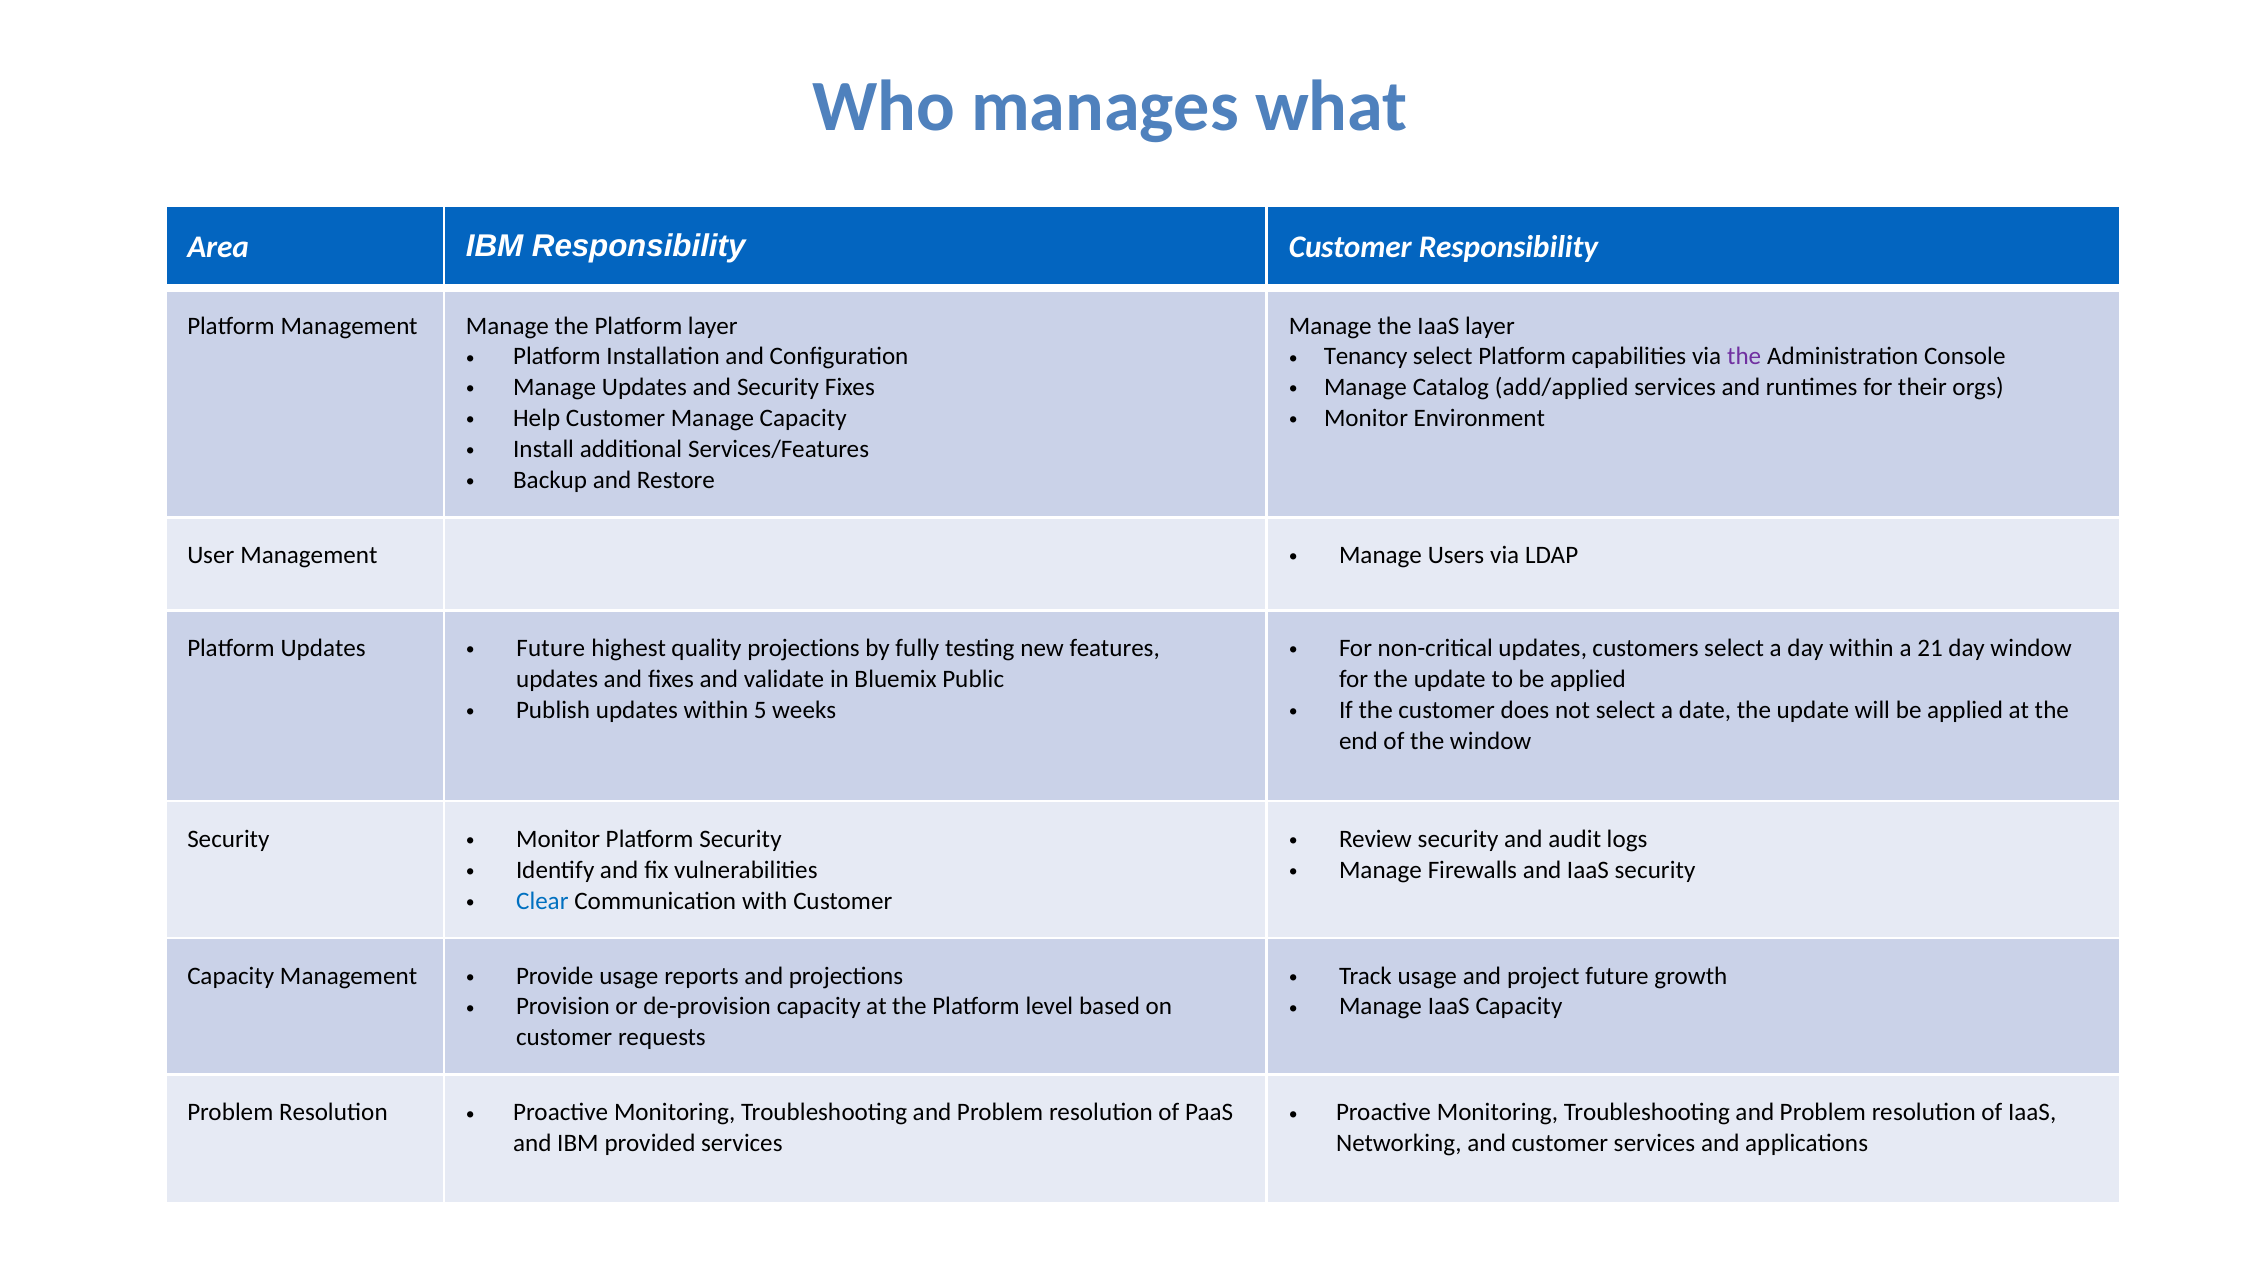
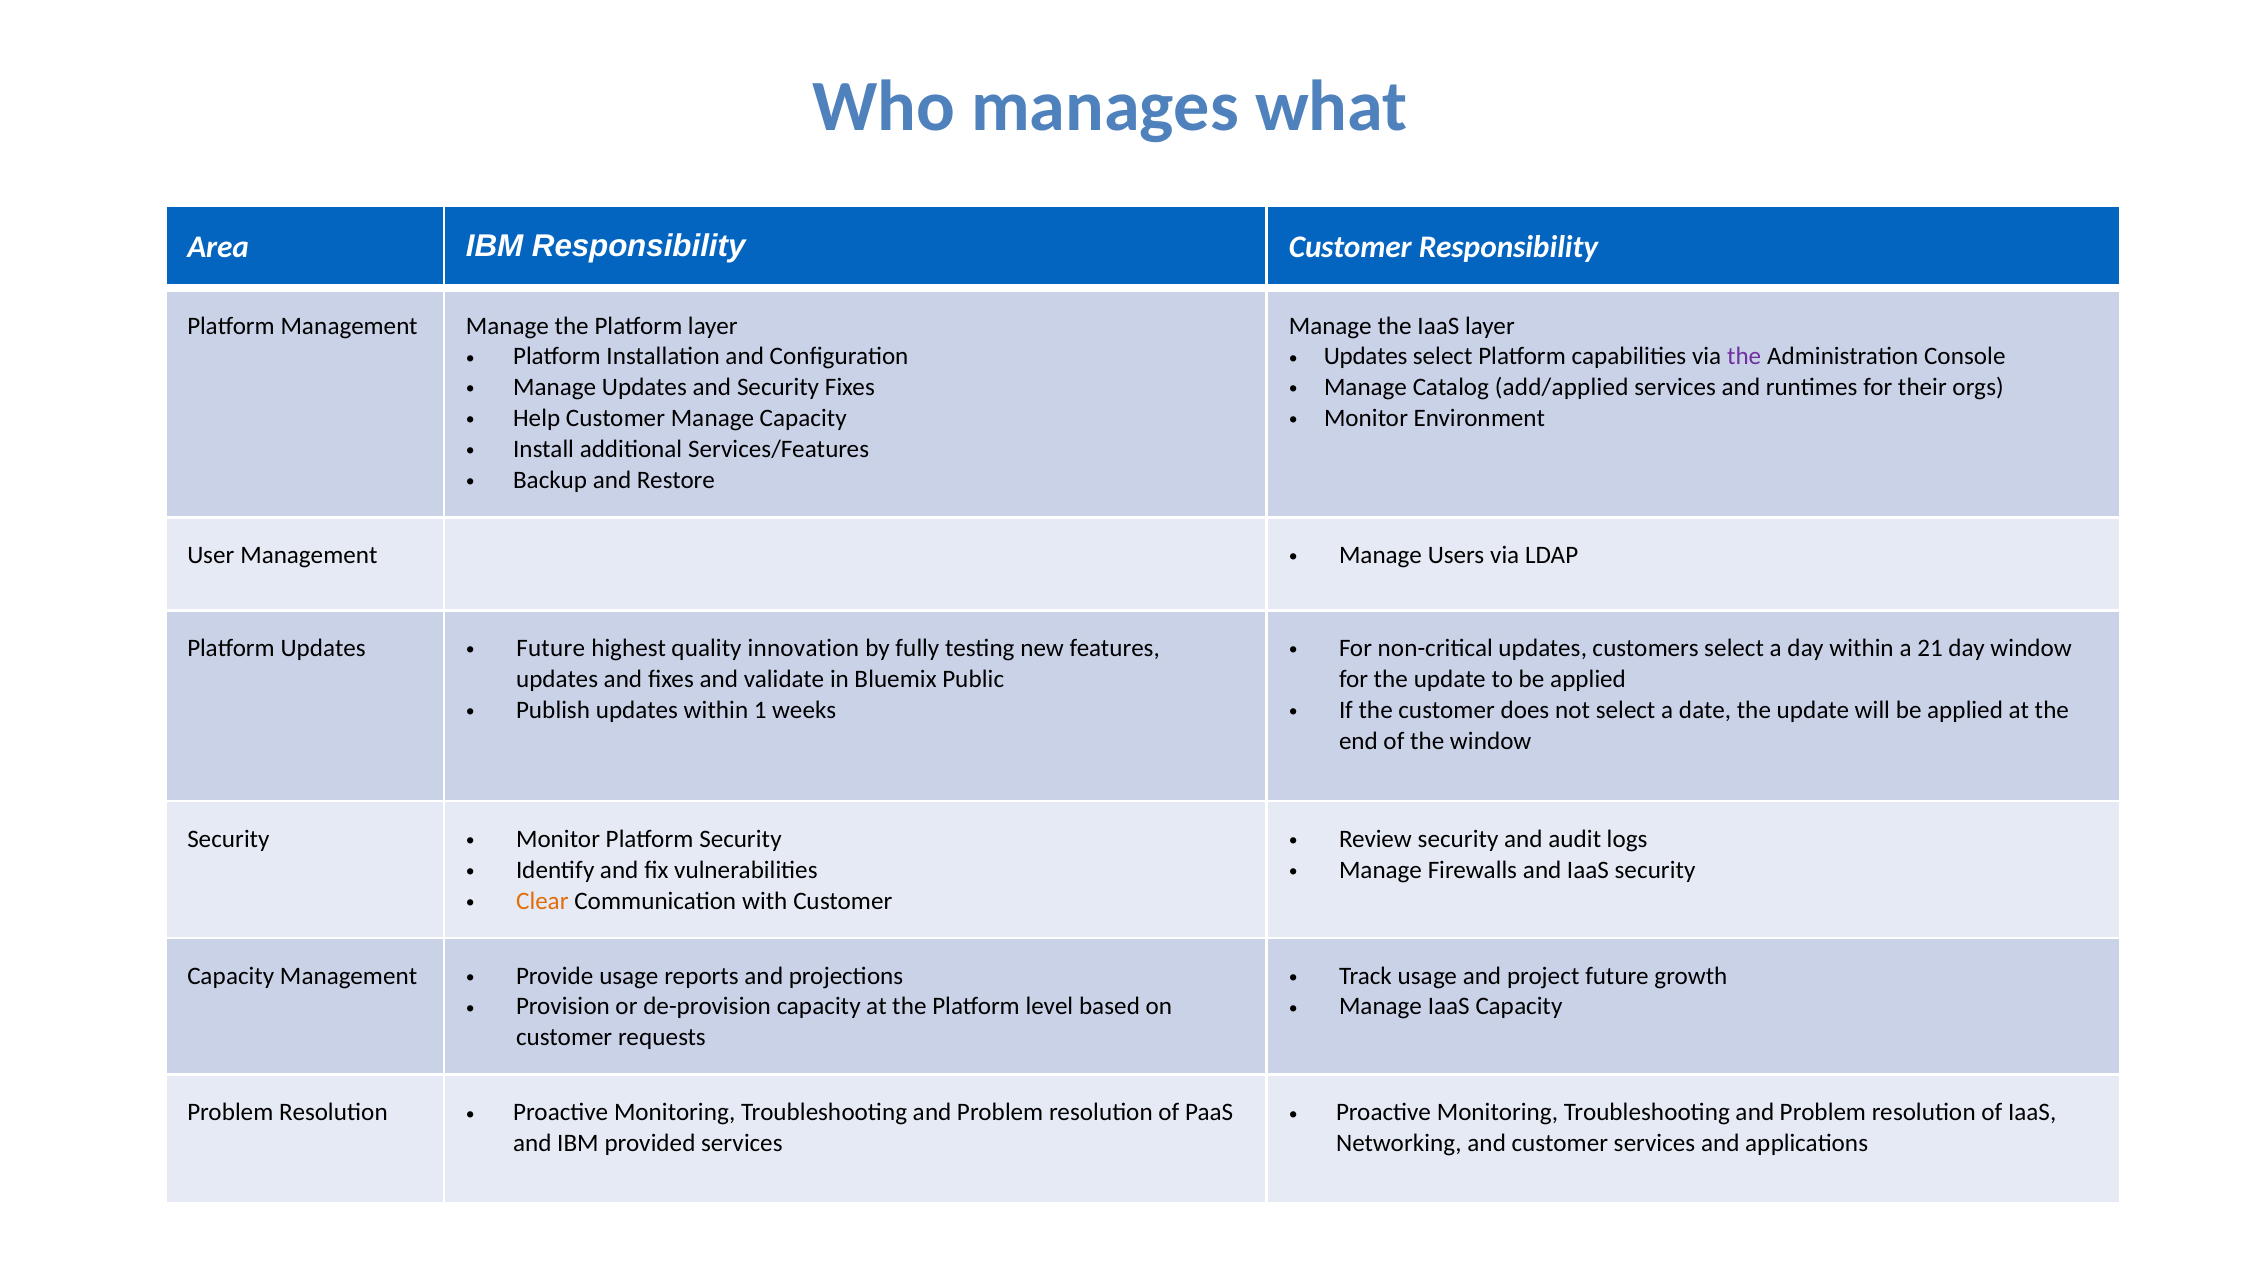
Tenancy at (1366, 357): Tenancy -> Updates
quality projections: projections -> innovation
5: 5 -> 1
Clear colour: blue -> orange
